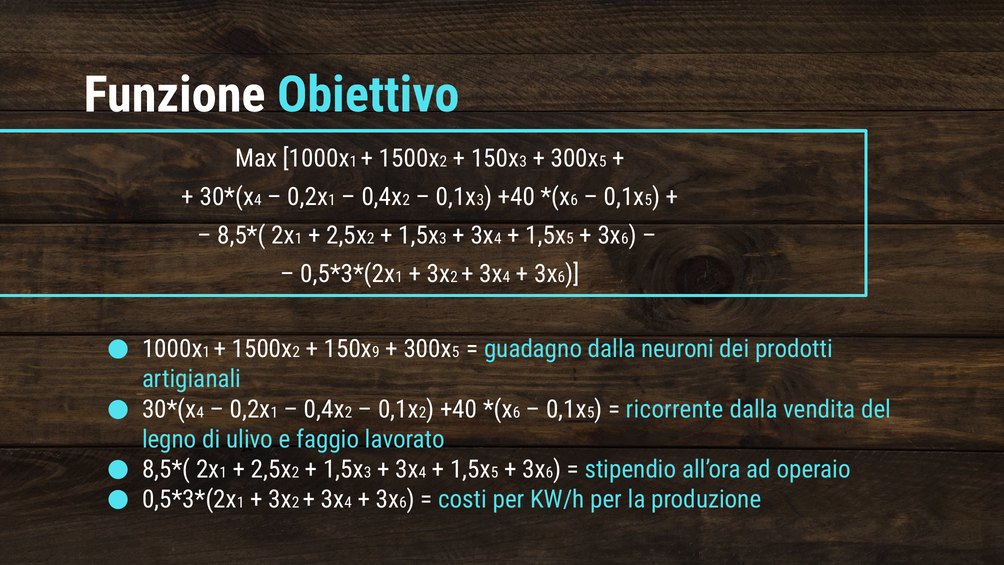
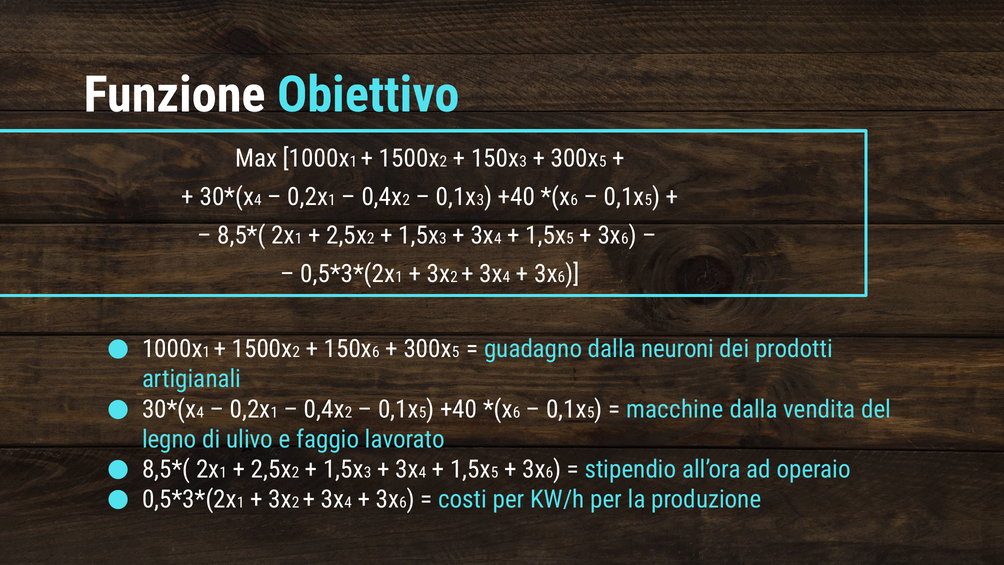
9 at (376, 352): 9 -> 6
2 at (423, 412): 2 -> 5
ricorrente: ricorrente -> macchine
